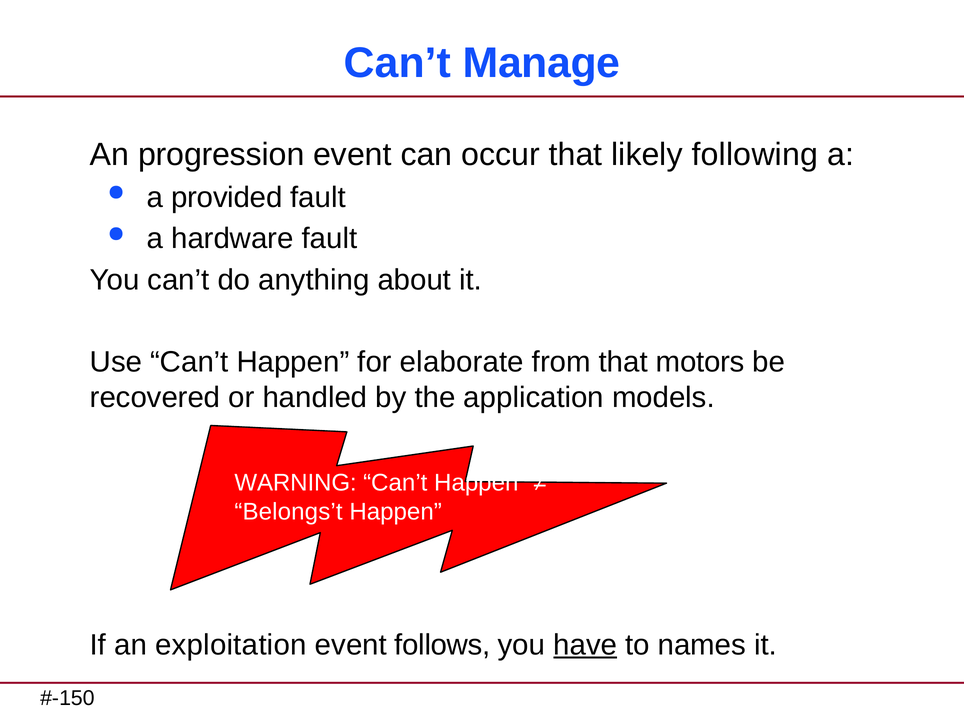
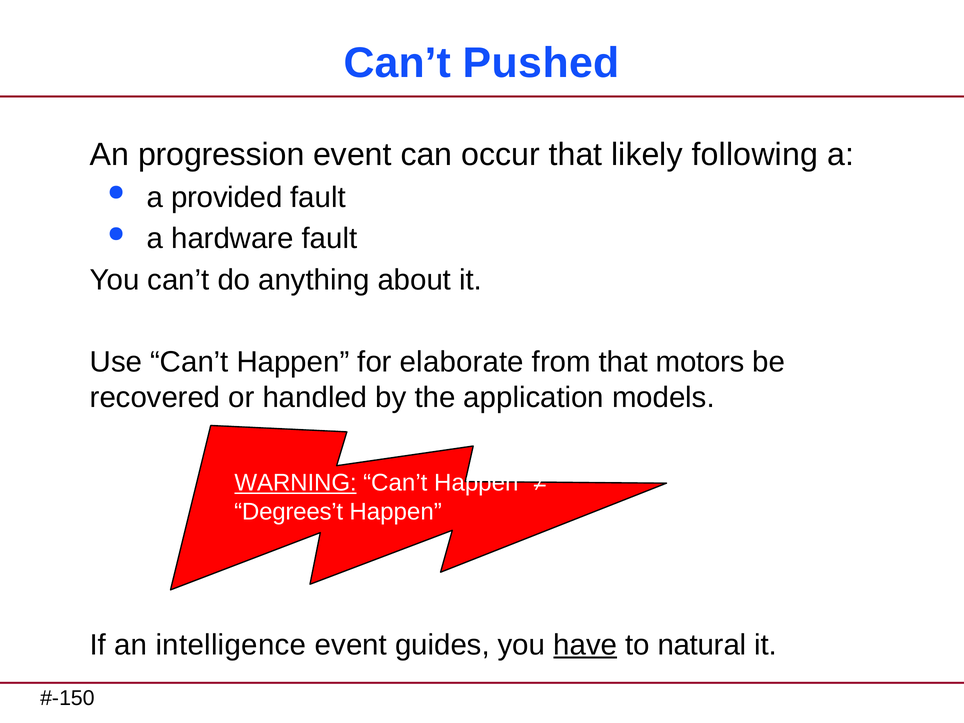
Manage: Manage -> Pushed
WARNING underline: none -> present
Belongs’t: Belongs’t -> Degrees’t
exploitation: exploitation -> intelligence
follows: follows -> guides
names: names -> natural
